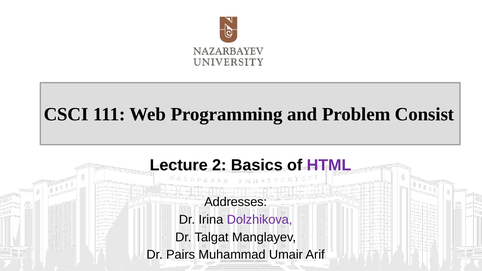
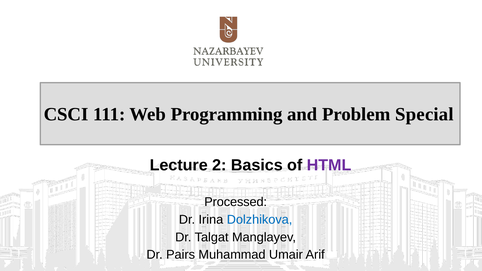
Consist: Consist -> Special
Addresses: Addresses -> Processed
Dolzhikova colour: purple -> blue
